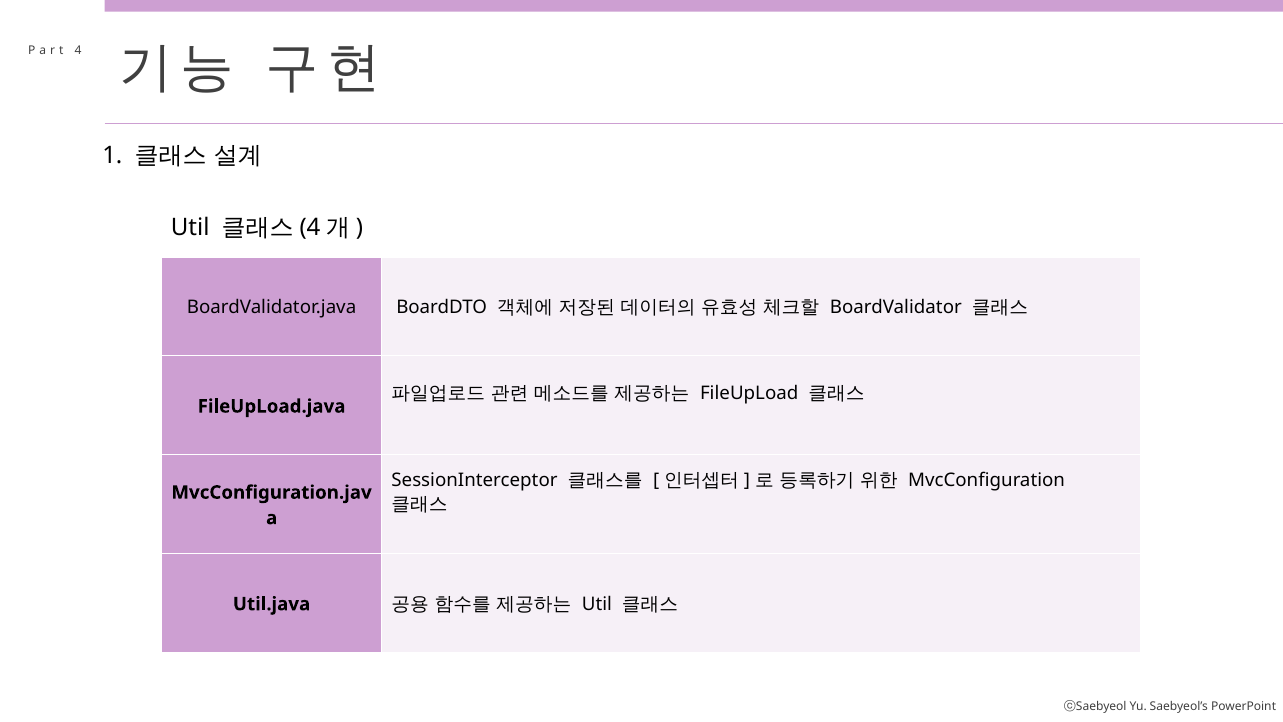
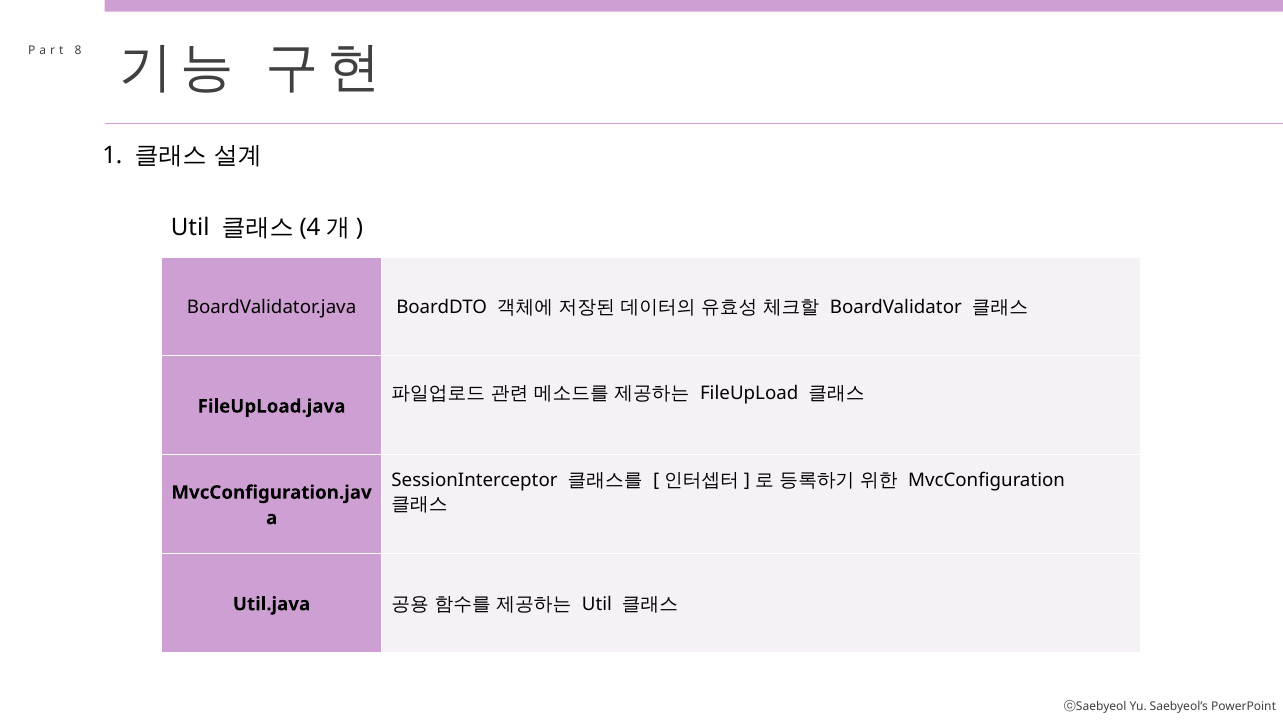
4: 4 -> 8
